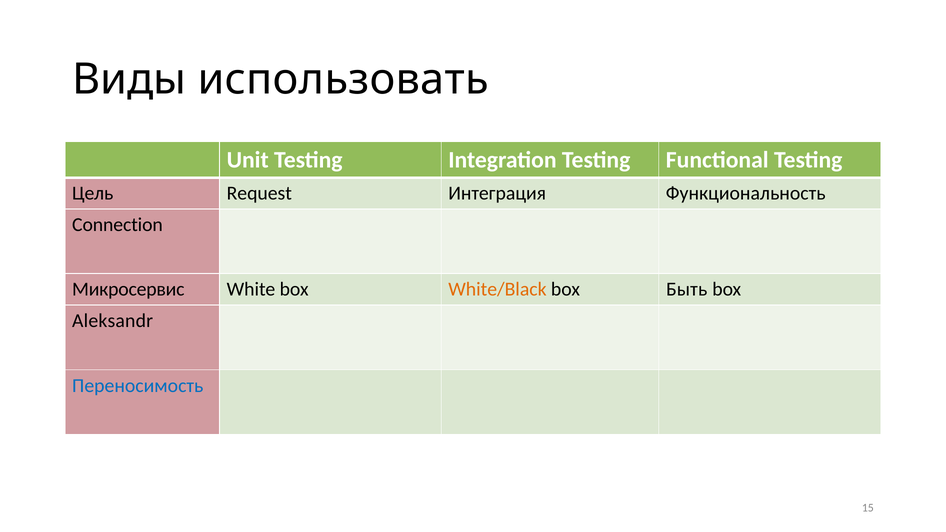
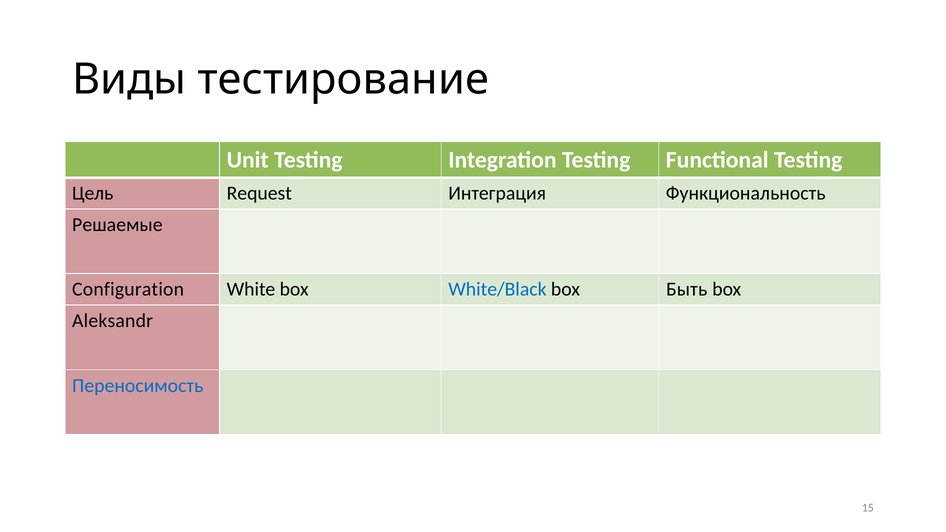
использовать: использовать -> тестирование
Connection: Connection -> Решаемые
Микросервис: Микросервис -> Configuration
White/Black colour: orange -> blue
